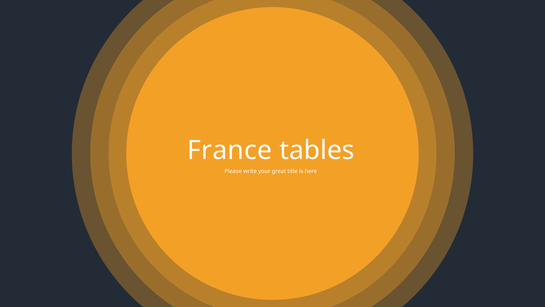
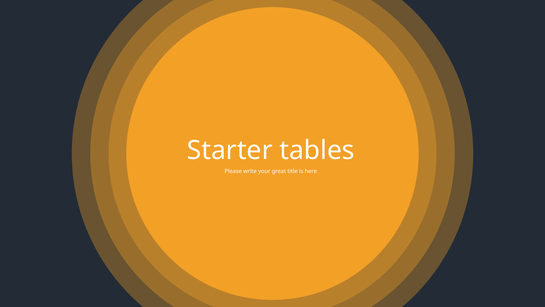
France: France -> Starter
